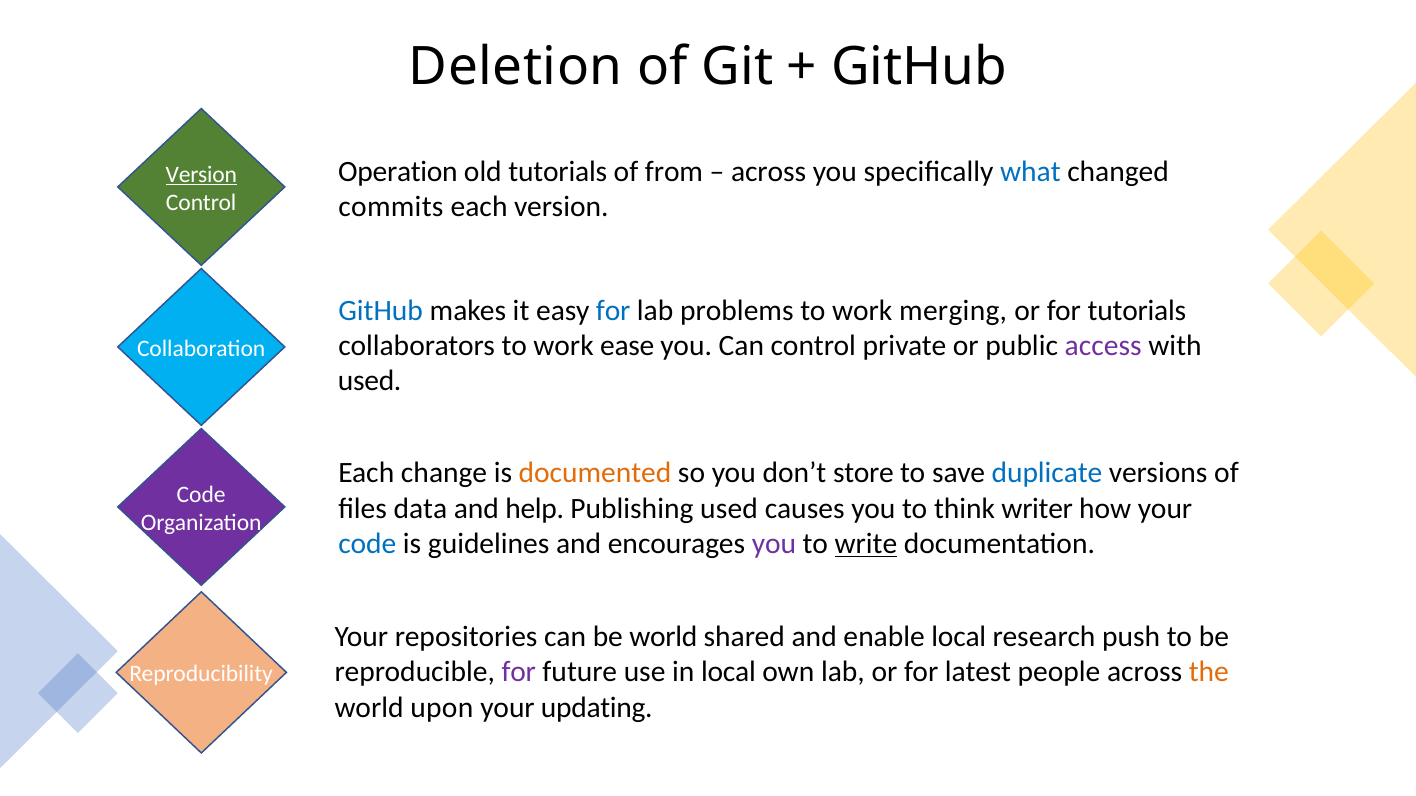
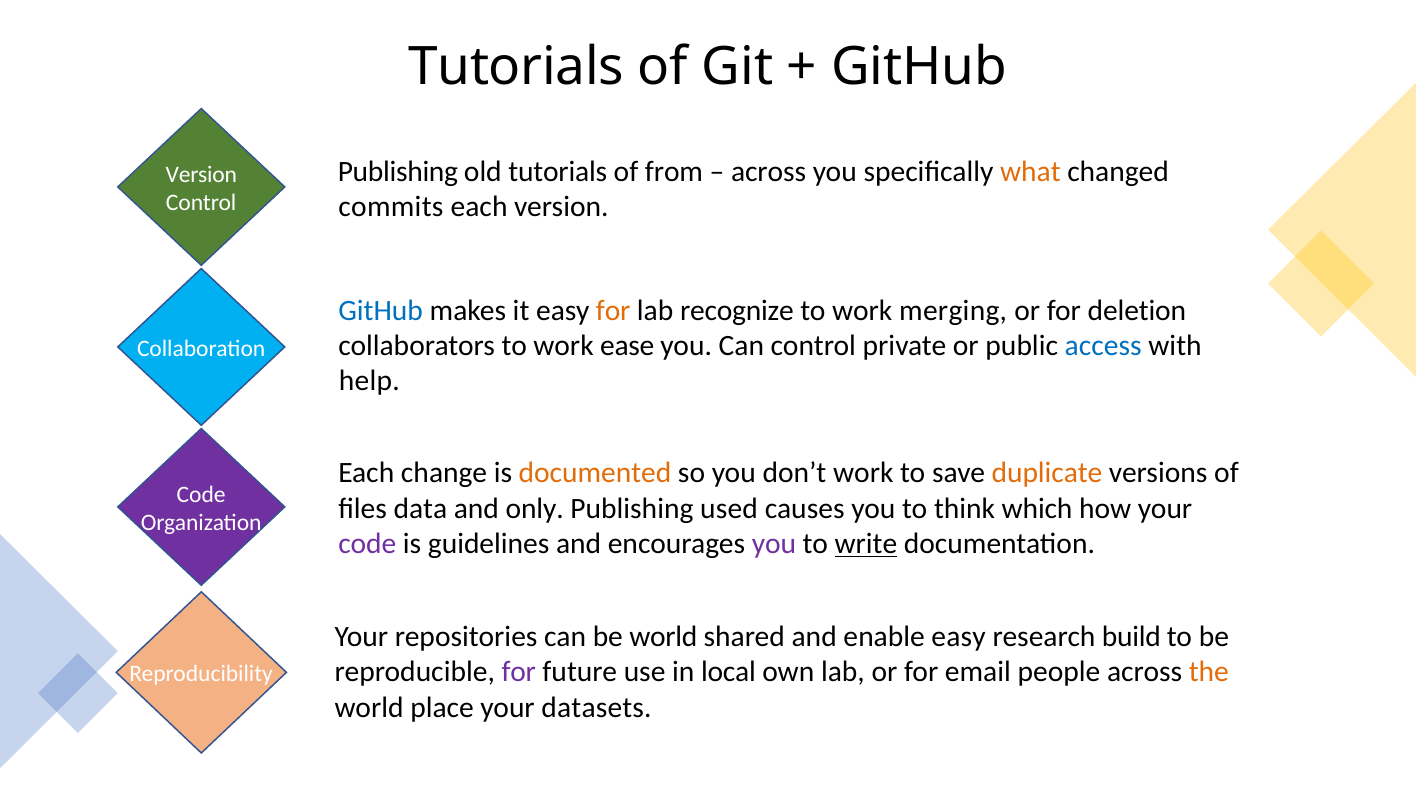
Deletion at (516, 67): Deletion -> Tutorials
Operation at (398, 172): Operation -> Publishing
what colour: blue -> orange
Version at (201, 174) underline: present -> none
for at (613, 311) colour: blue -> orange
problems: problems -> recognize
for tutorials: tutorials -> deletion
access colour: purple -> blue
used at (370, 381): used -> help
don’t store: store -> work
duplicate colour: blue -> orange
help: help -> only
writer: writer -> which
code at (367, 544) colour: blue -> purple
enable local: local -> easy
push: push -> build
latest: latest -> email
upon: upon -> place
updating: updating -> datasets
